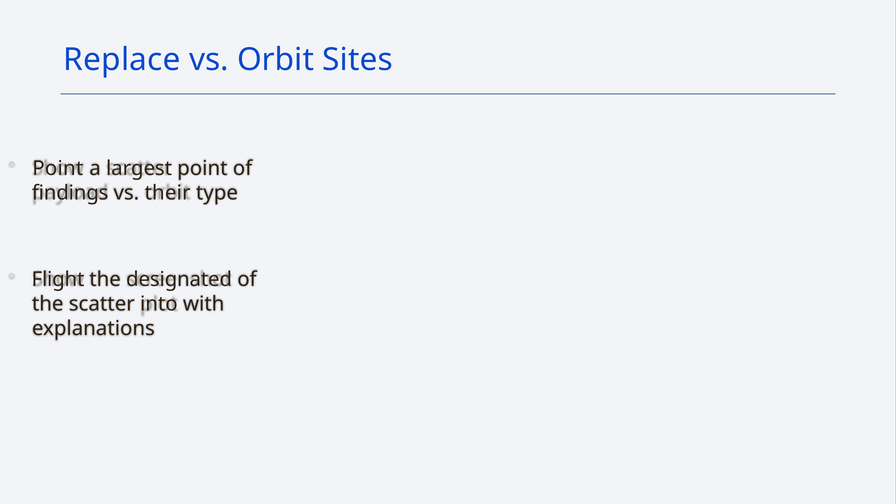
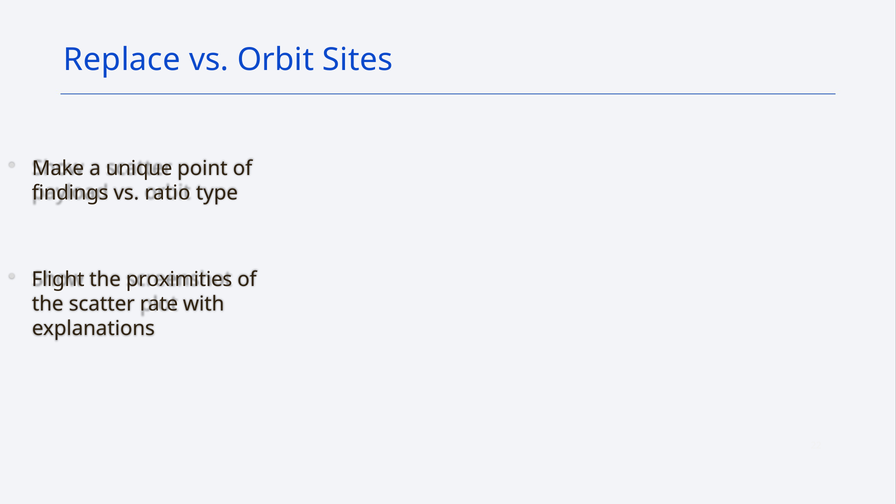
Point at (58, 168): Point -> Make
largest: largest -> unique
their: their -> ratio
designated: designated -> proximities
into: into -> rate
